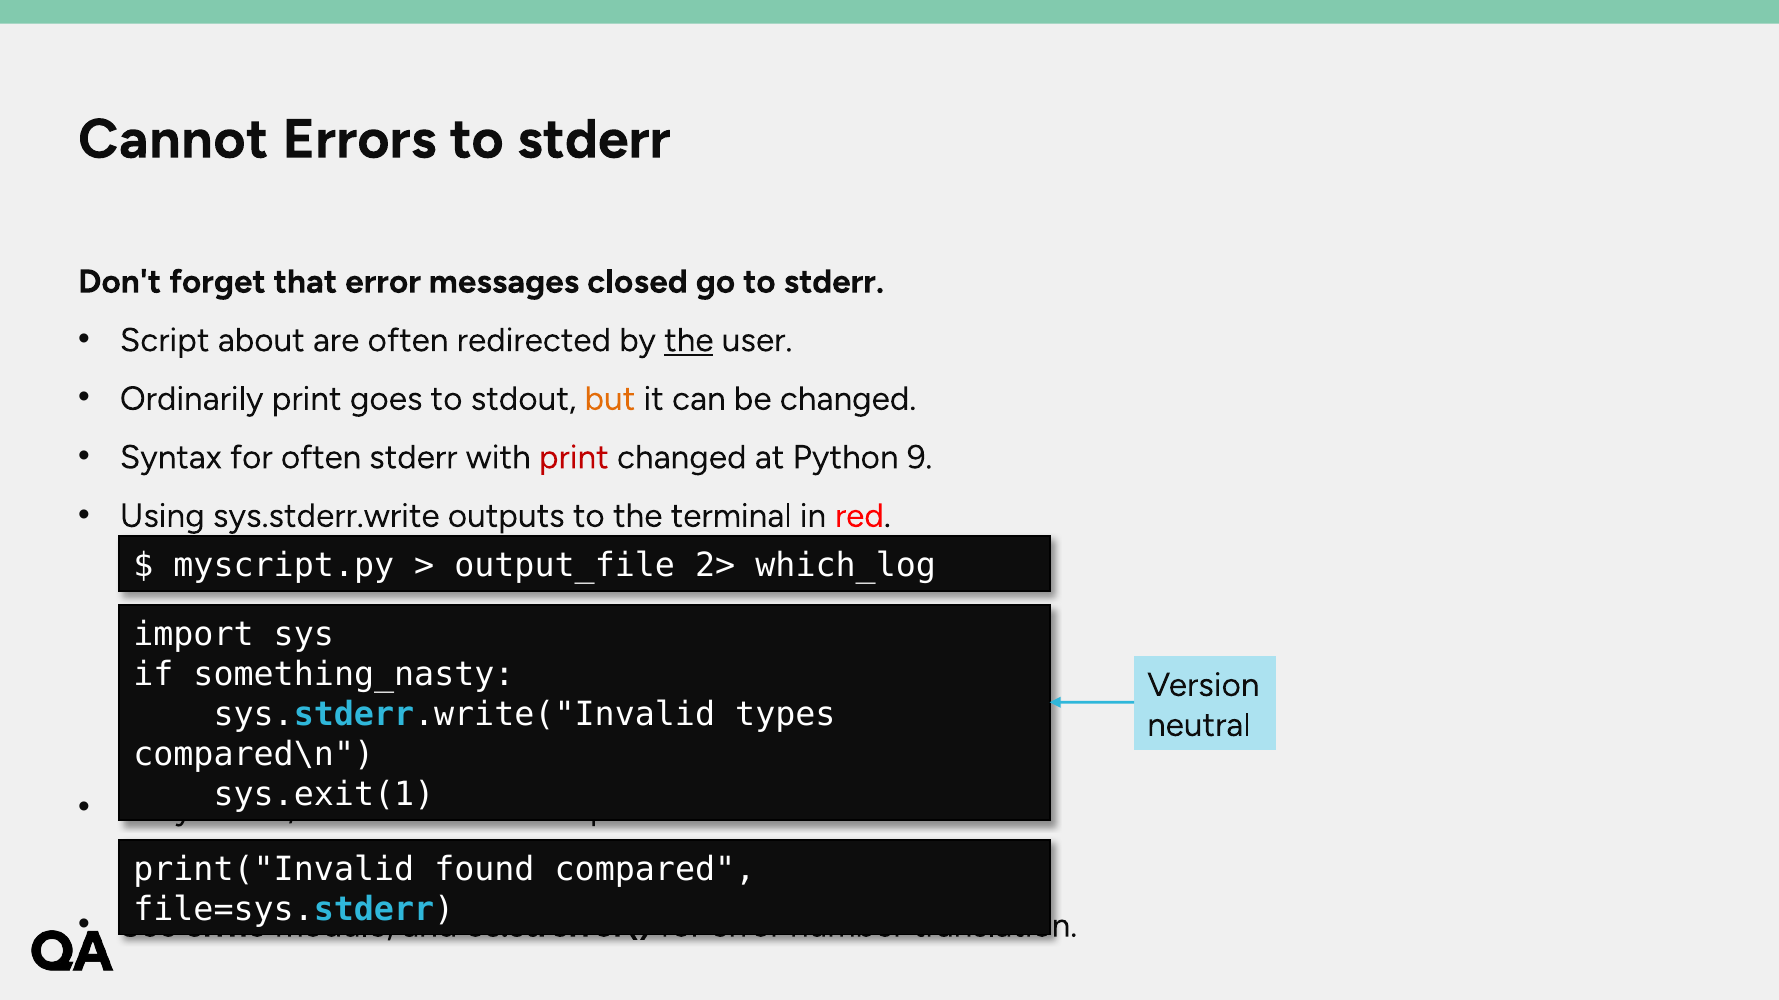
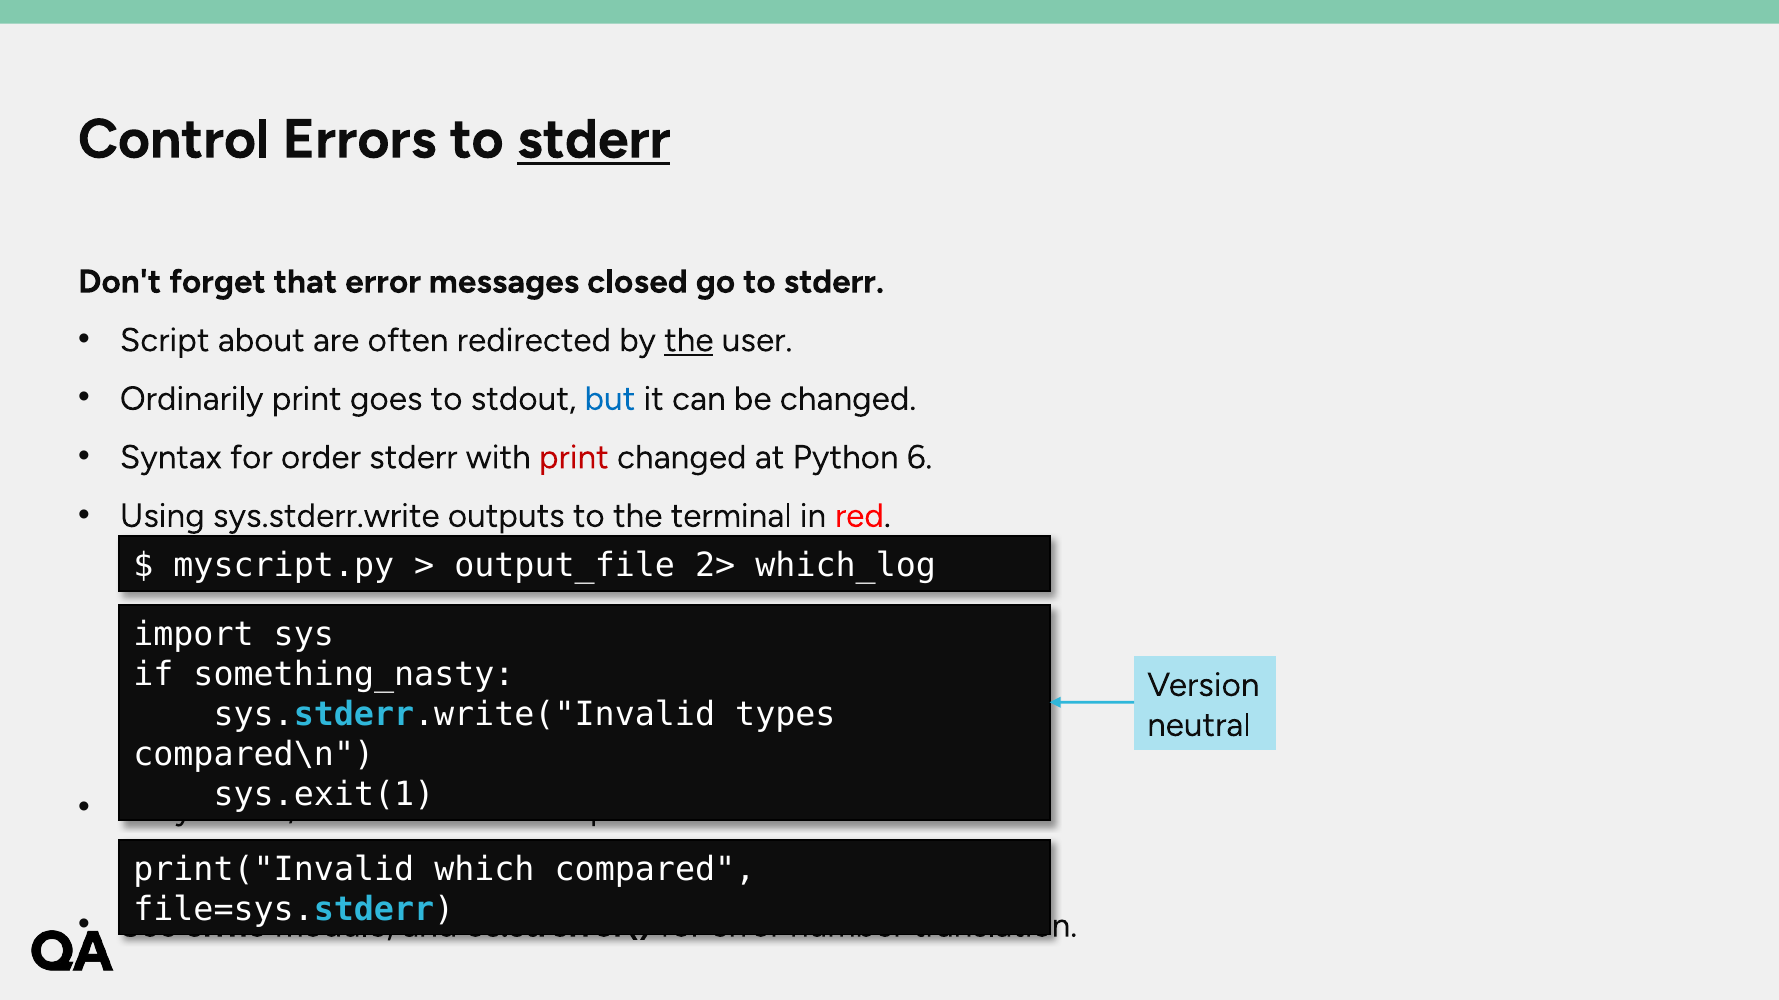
Cannot: Cannot -> Control
stderr at (594, 139) underline: none -> present
but colour: orange -> blue
for often: often -> order
9: 9 -> 6
found: found -> which
